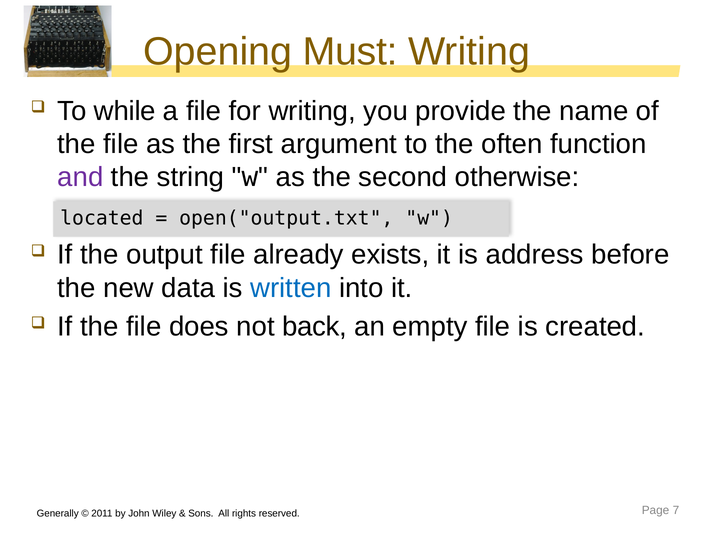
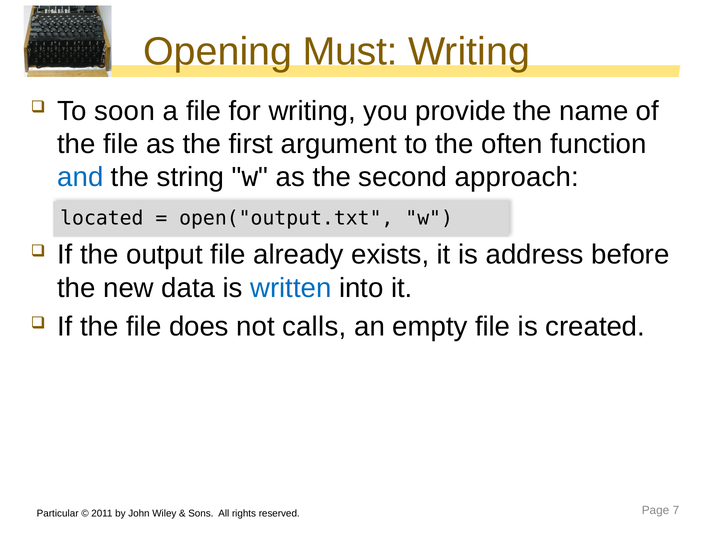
while: while -> soon
and colour: purple -> blue
otherwise: otherwise -> approach
back: back -> calls
Generally: Generally -> Particular
